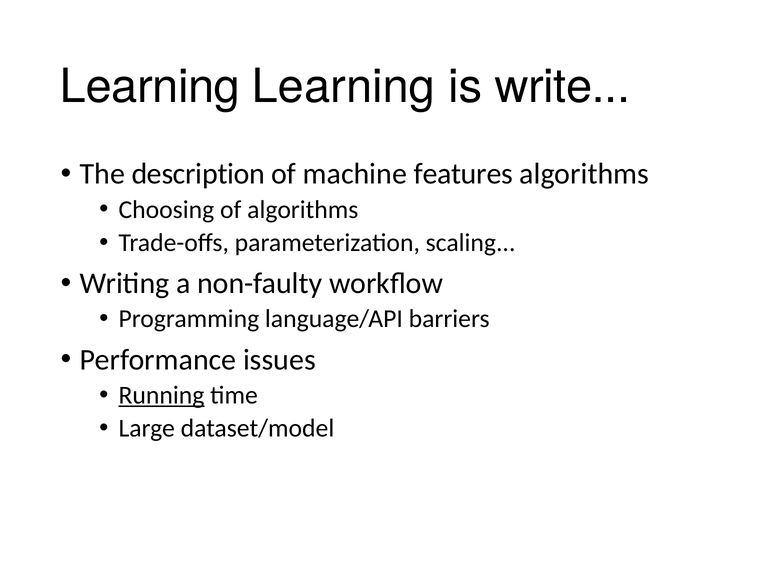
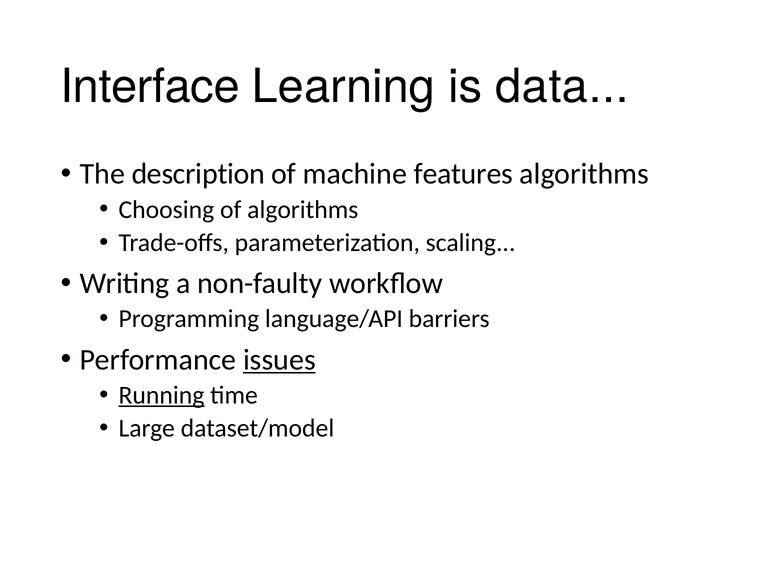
Learning at (150, 86): Learning -> Interface
write: write -> data
issues underline: none -> present
